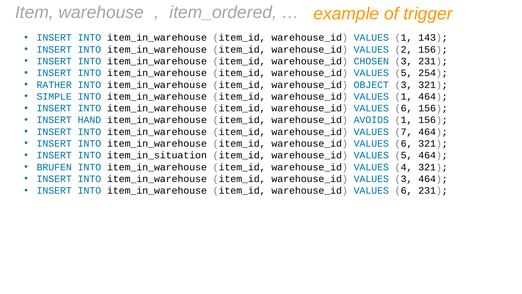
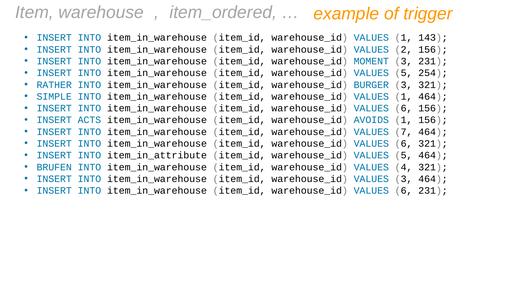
CHOSEN: CHOSEN -> MOMENT
OBJECT: OBJECT -> BURGER
HAND: HAND -> ACTS
item_in_situation: item_in_situation -> item_in_attribute
